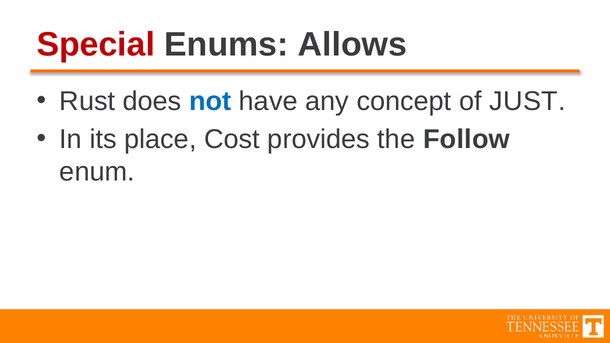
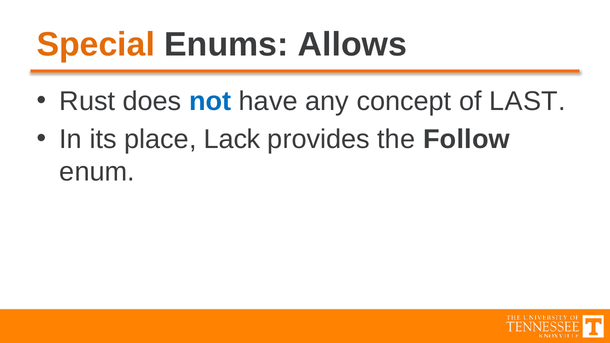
Special colour: red -> orange
JUST: JUST -> LAST
Cost: Cost -> Lack
